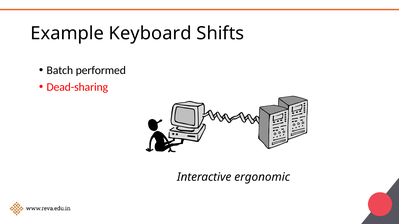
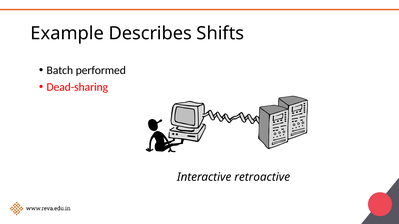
Keyboard: Keyboard -> Describes
ergonomic: ergonomic -> retroactive
